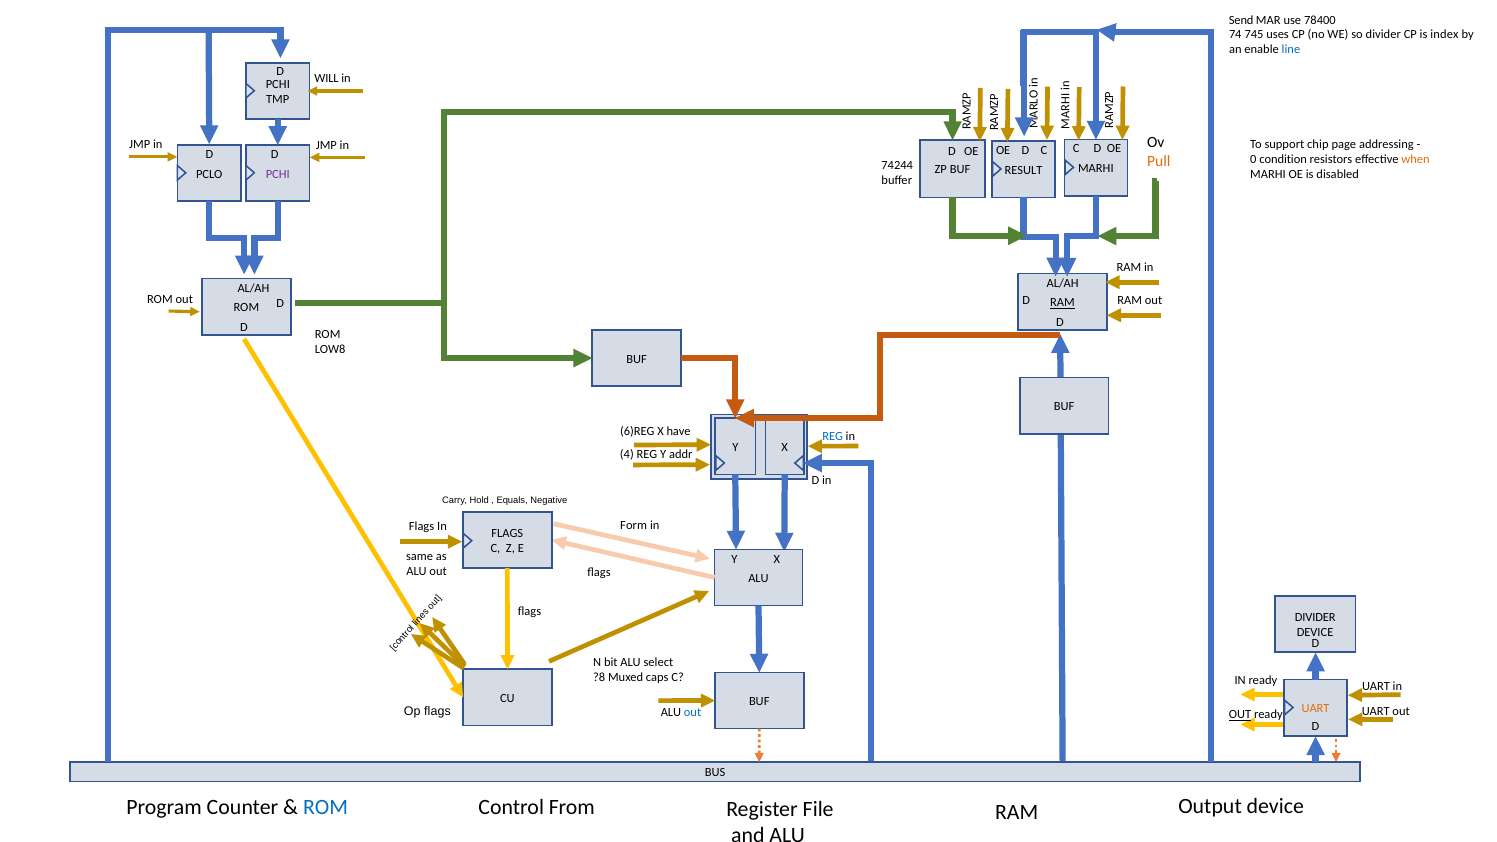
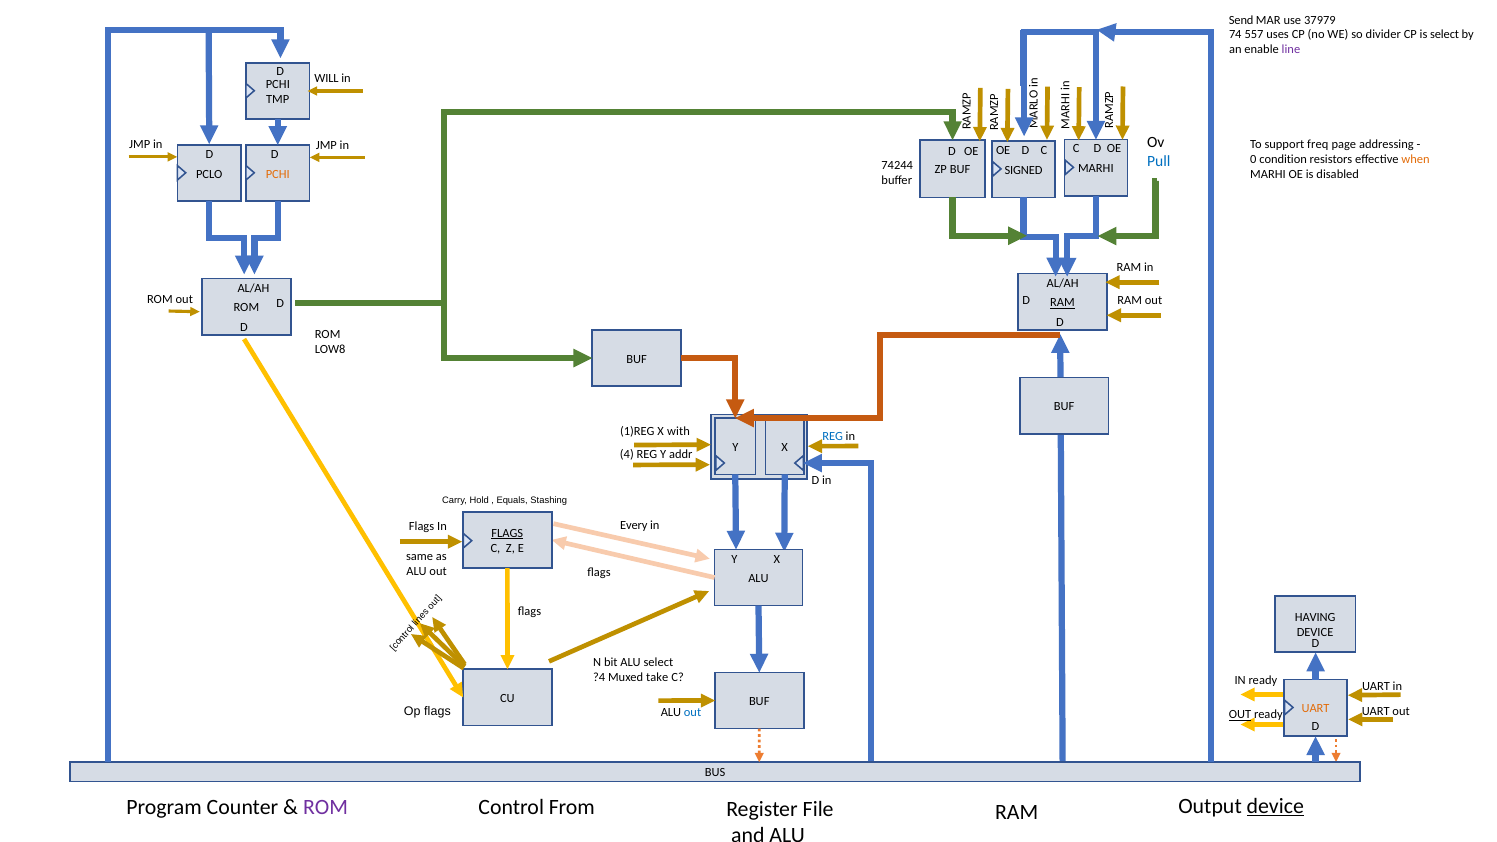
78400: 78400 -> 37979
745: 745 -> 557
is index: index -> select
line colour: blue -> purple
chip: chip -> freq
Pull colour: orange -> blue
RESULT: RESULT -> SIGNED
PCHI at (278, 174) colour: purple -> orange
6)REG: 6)REG -> 1)REG
have: have -> with
Negative: Negative -> Stashing
Form: Form -> Every
FLAGS at (507, 533) underline: none -> present
DIVIDER at (1315, 617): DIVIDER -> HAVING
?8: ?8 -> ?4
caps: caps -> take
ROM at (326, 807) colour: blue -> purple
device at (1275, 806) underline: none -> present
